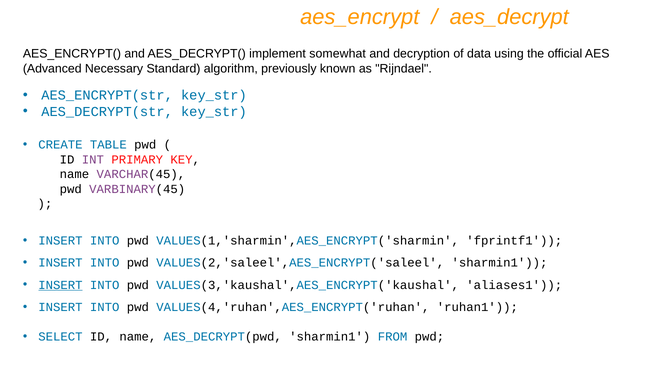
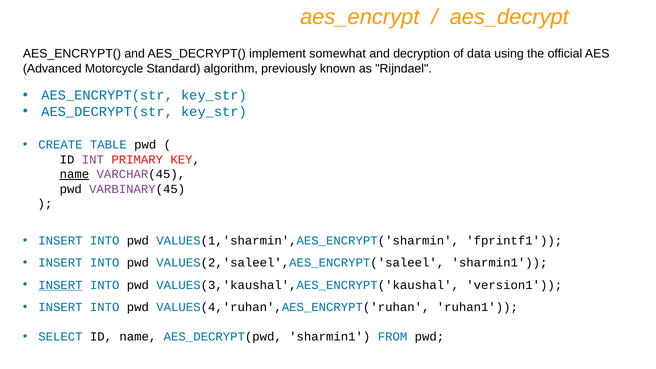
Necessary: Necessary -> Motorcycle
name at (74, 174) underline: none -> present
aliases1: aliases1 -> version1
